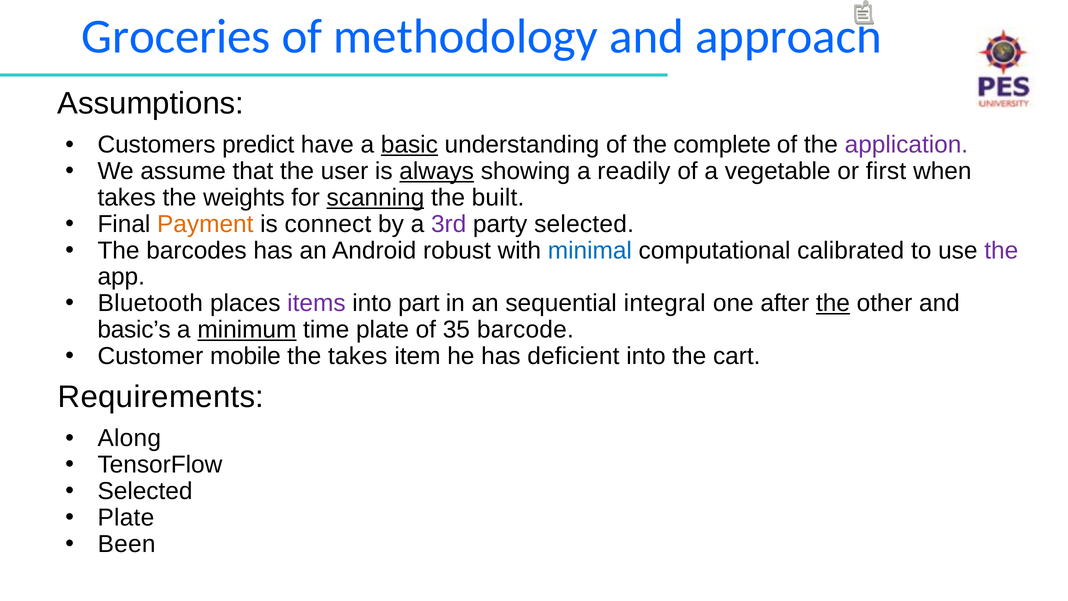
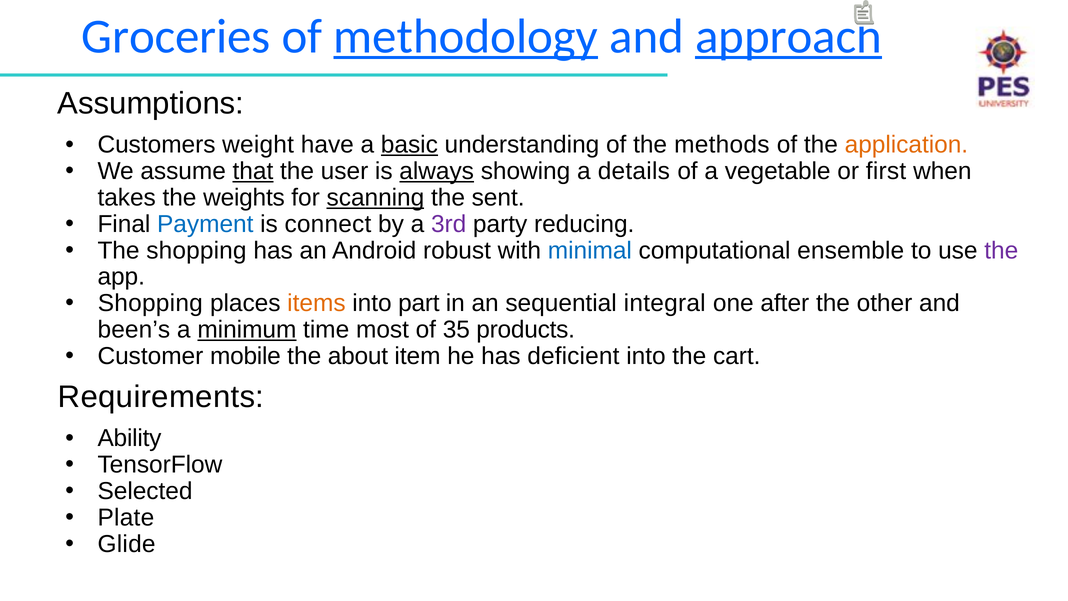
methodology underline: none -> present
approach underline: none -> present
predict: predict -> weight
complete: complete -> methods
application colour: purple -> orange
that underline: none -> present
readily: readily -> details
built: built -> sent
Payment colour: orange -> blue
party selected: selected -> reducing
The barcodes: barcodes -> shopping
calibrated: calibrated -> ensemble
Bluetooth at (150, 303): Bluetooth -> Shopping
items colour: purple -> orange
the at (833, 303) underline: present -> none
basic’s: basic’s -> been’s
time plate: plate -> most
barcode: barcode -> products
the takes: takes -> about
Along: Along -> Ability
Been: Been -> Glide
